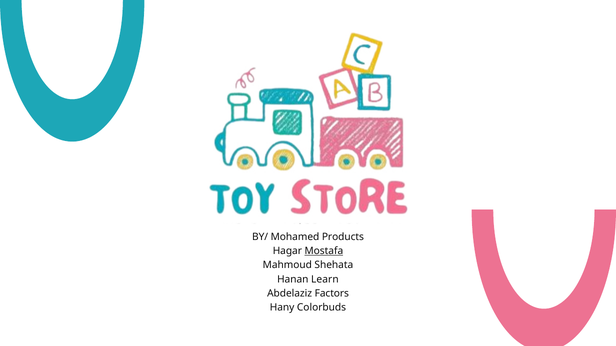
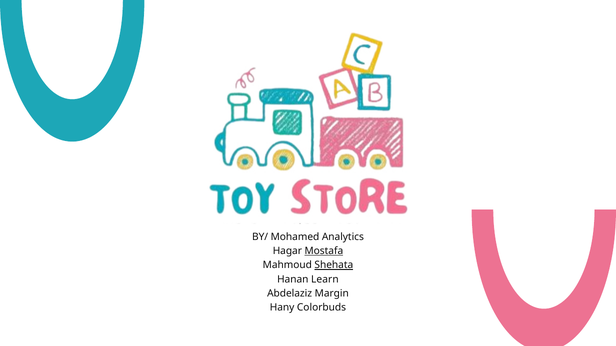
Products: Products -> Analytics
Shehata underline: none -> present
Factors: Factors -> Margin
